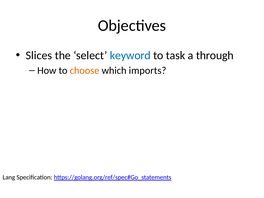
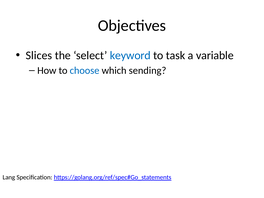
through: through -> variable
choose colour: orange -> blue
imports: imports -> sending
